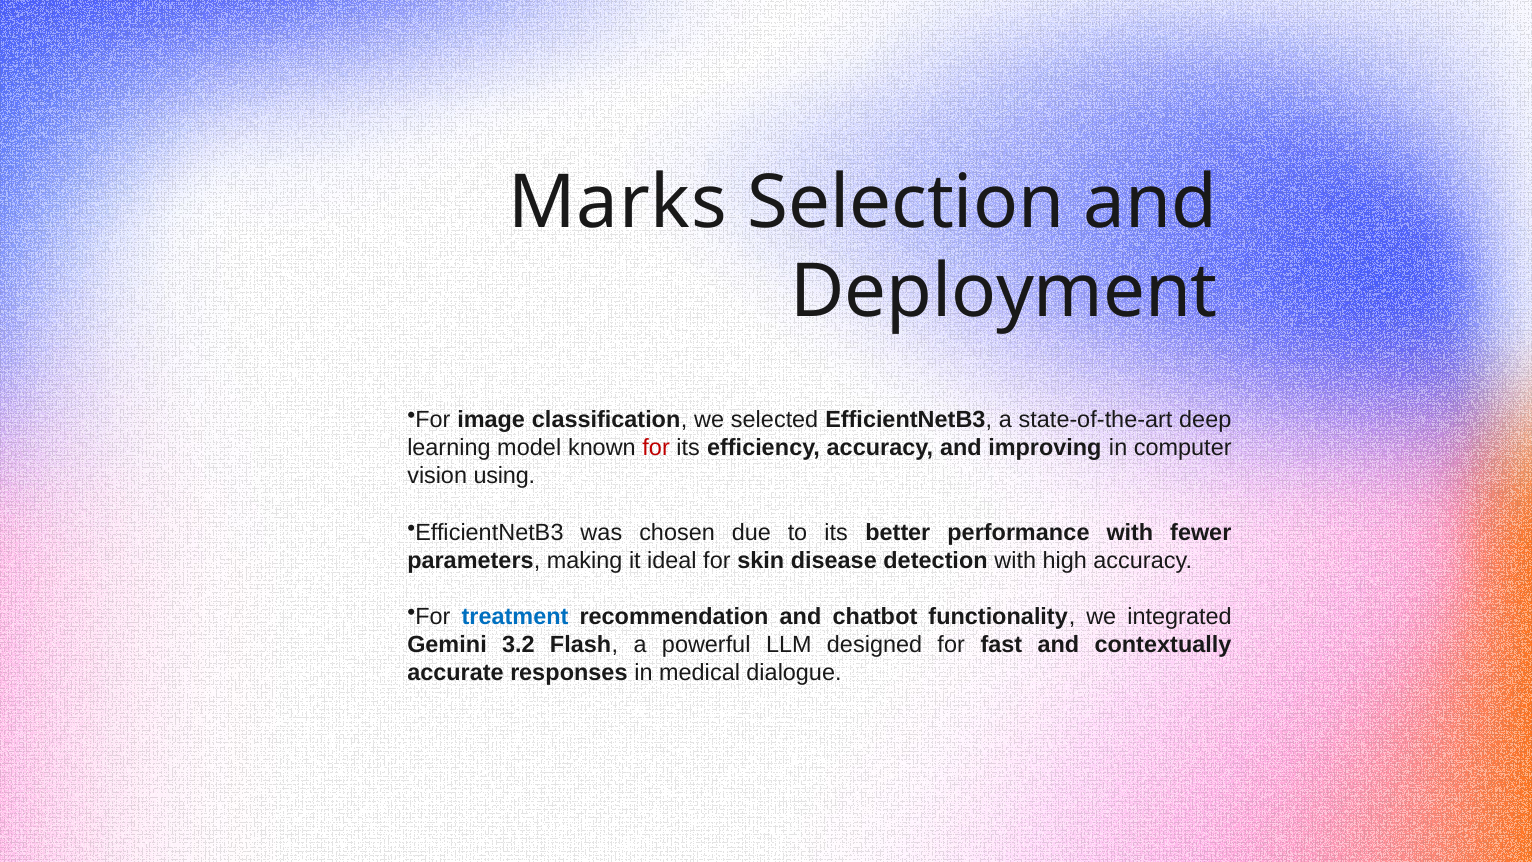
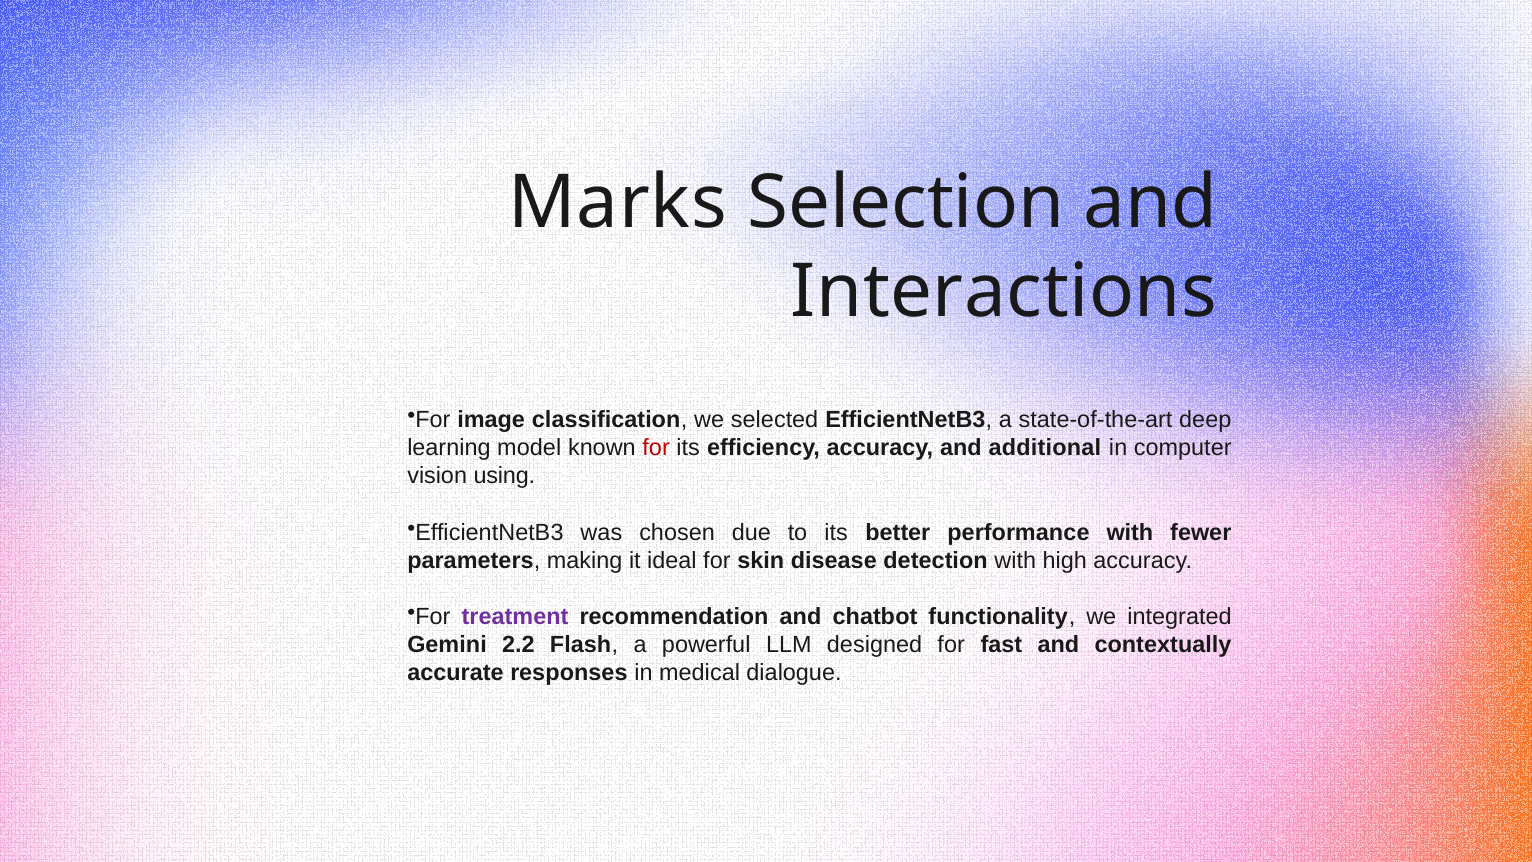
Deployment: Deployment -> Interactions
improving: improving -> additional
treatment colour: blue -> purple
3.2: 3.2 -> 2.2
